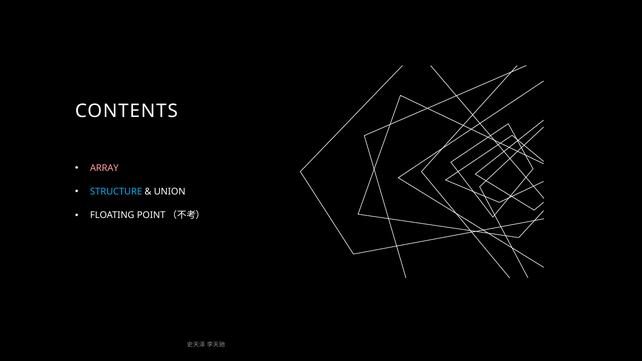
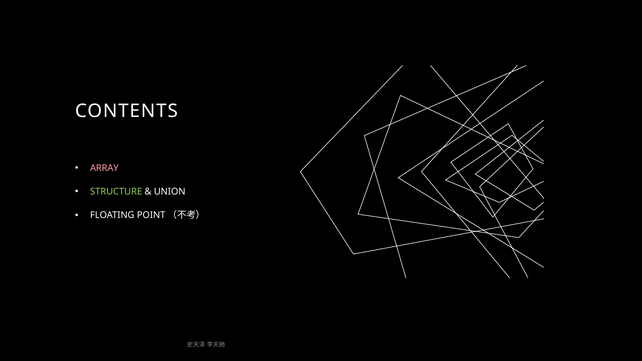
STRUCTURE colour: light blue -> light green
